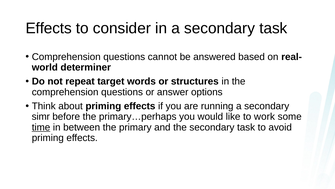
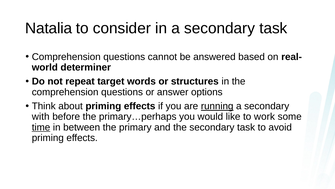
Effects at (49, 28): Effects -> Natalia
running underline: none -> present
simr: simr -> with
